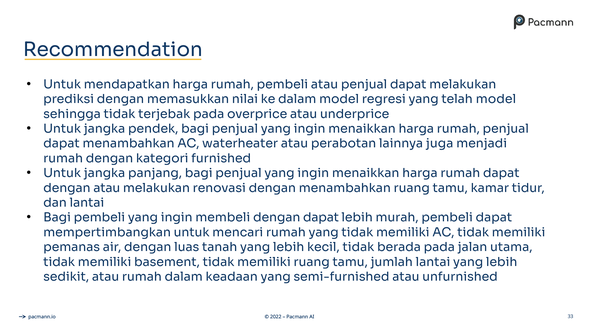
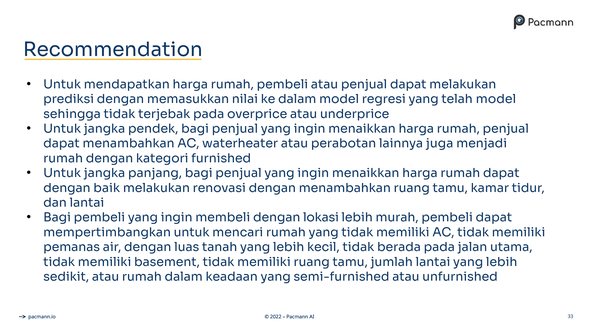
dengan atau: atau -> baik
dengan dapat: dapat -> lokasi
